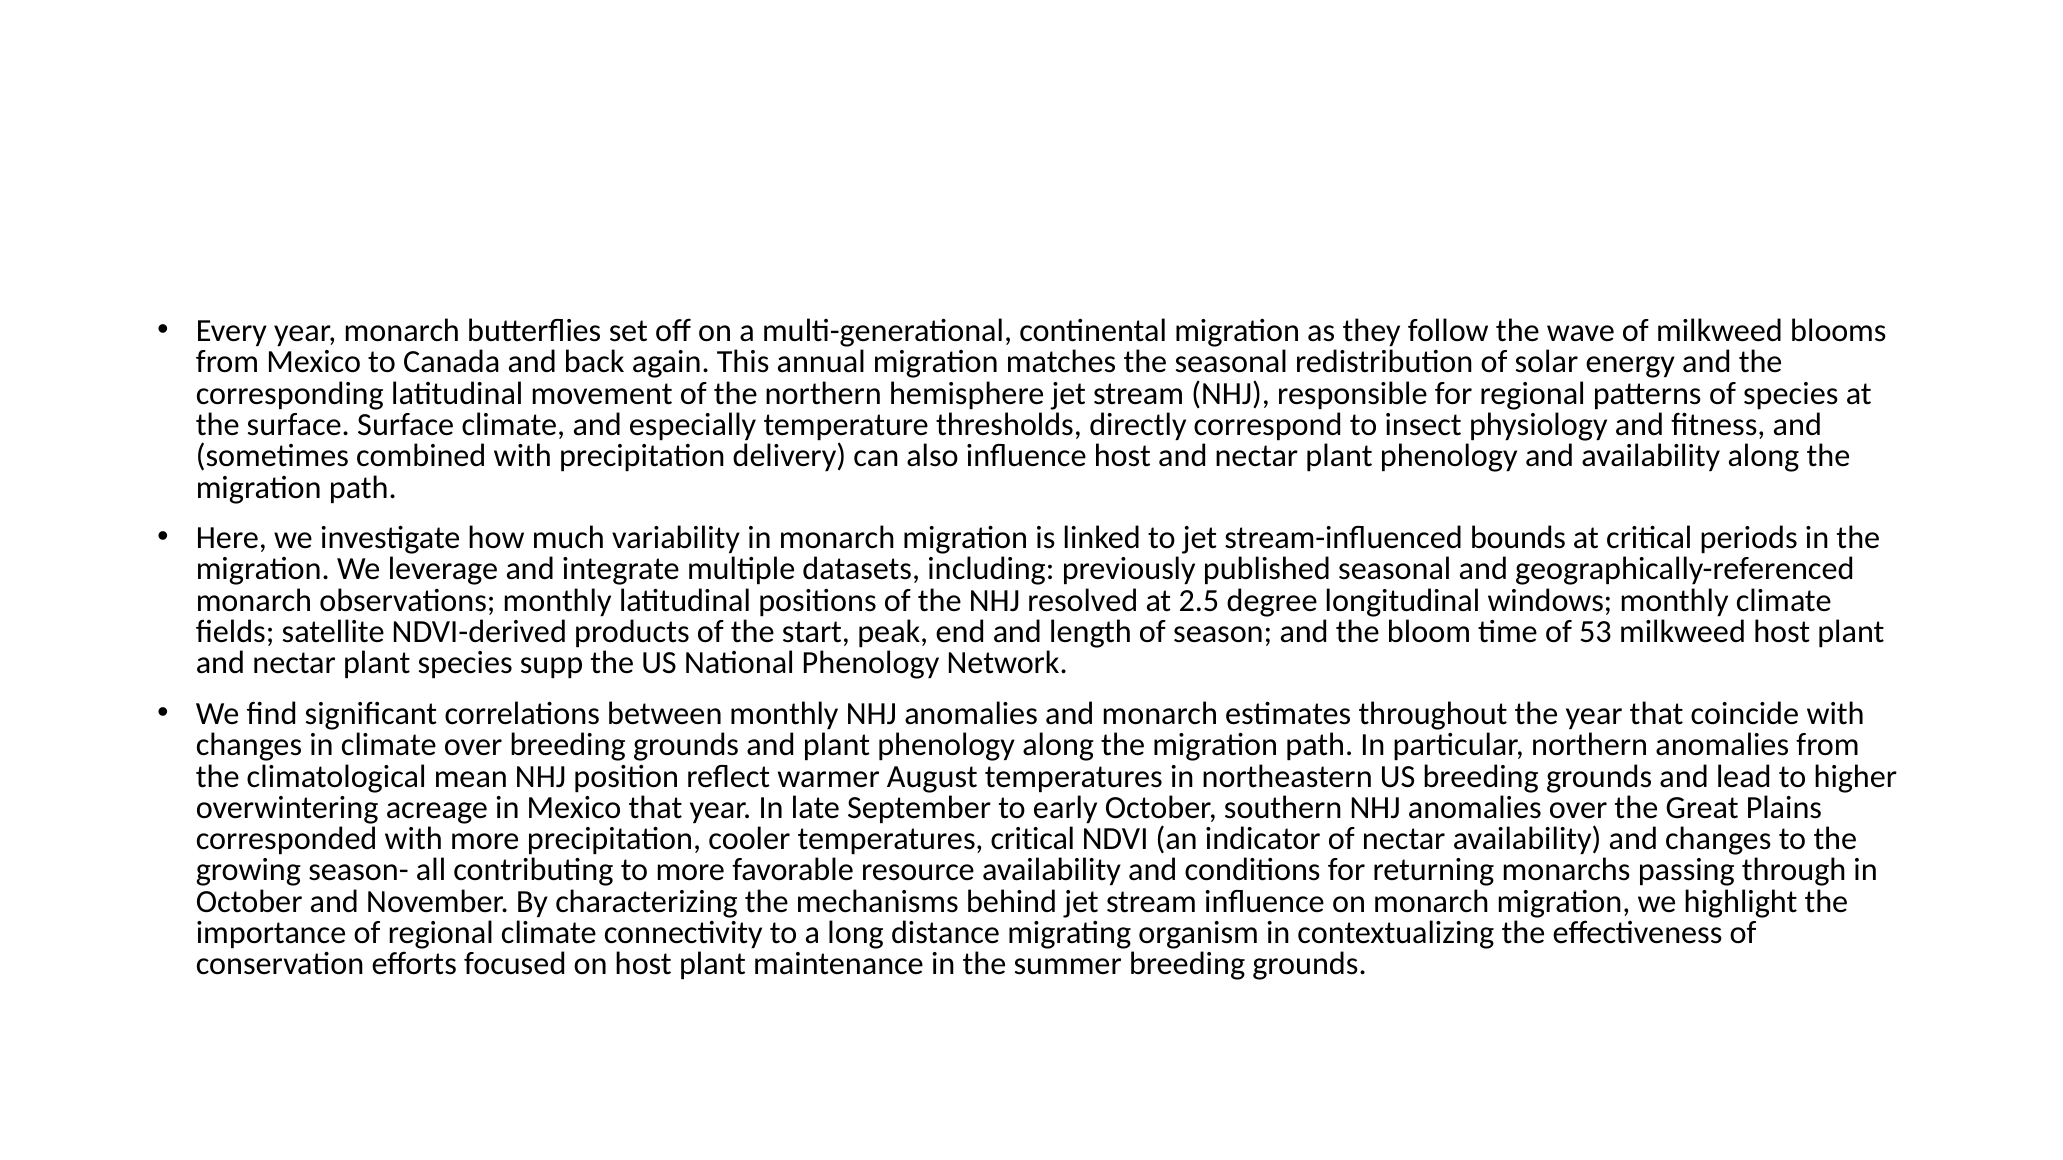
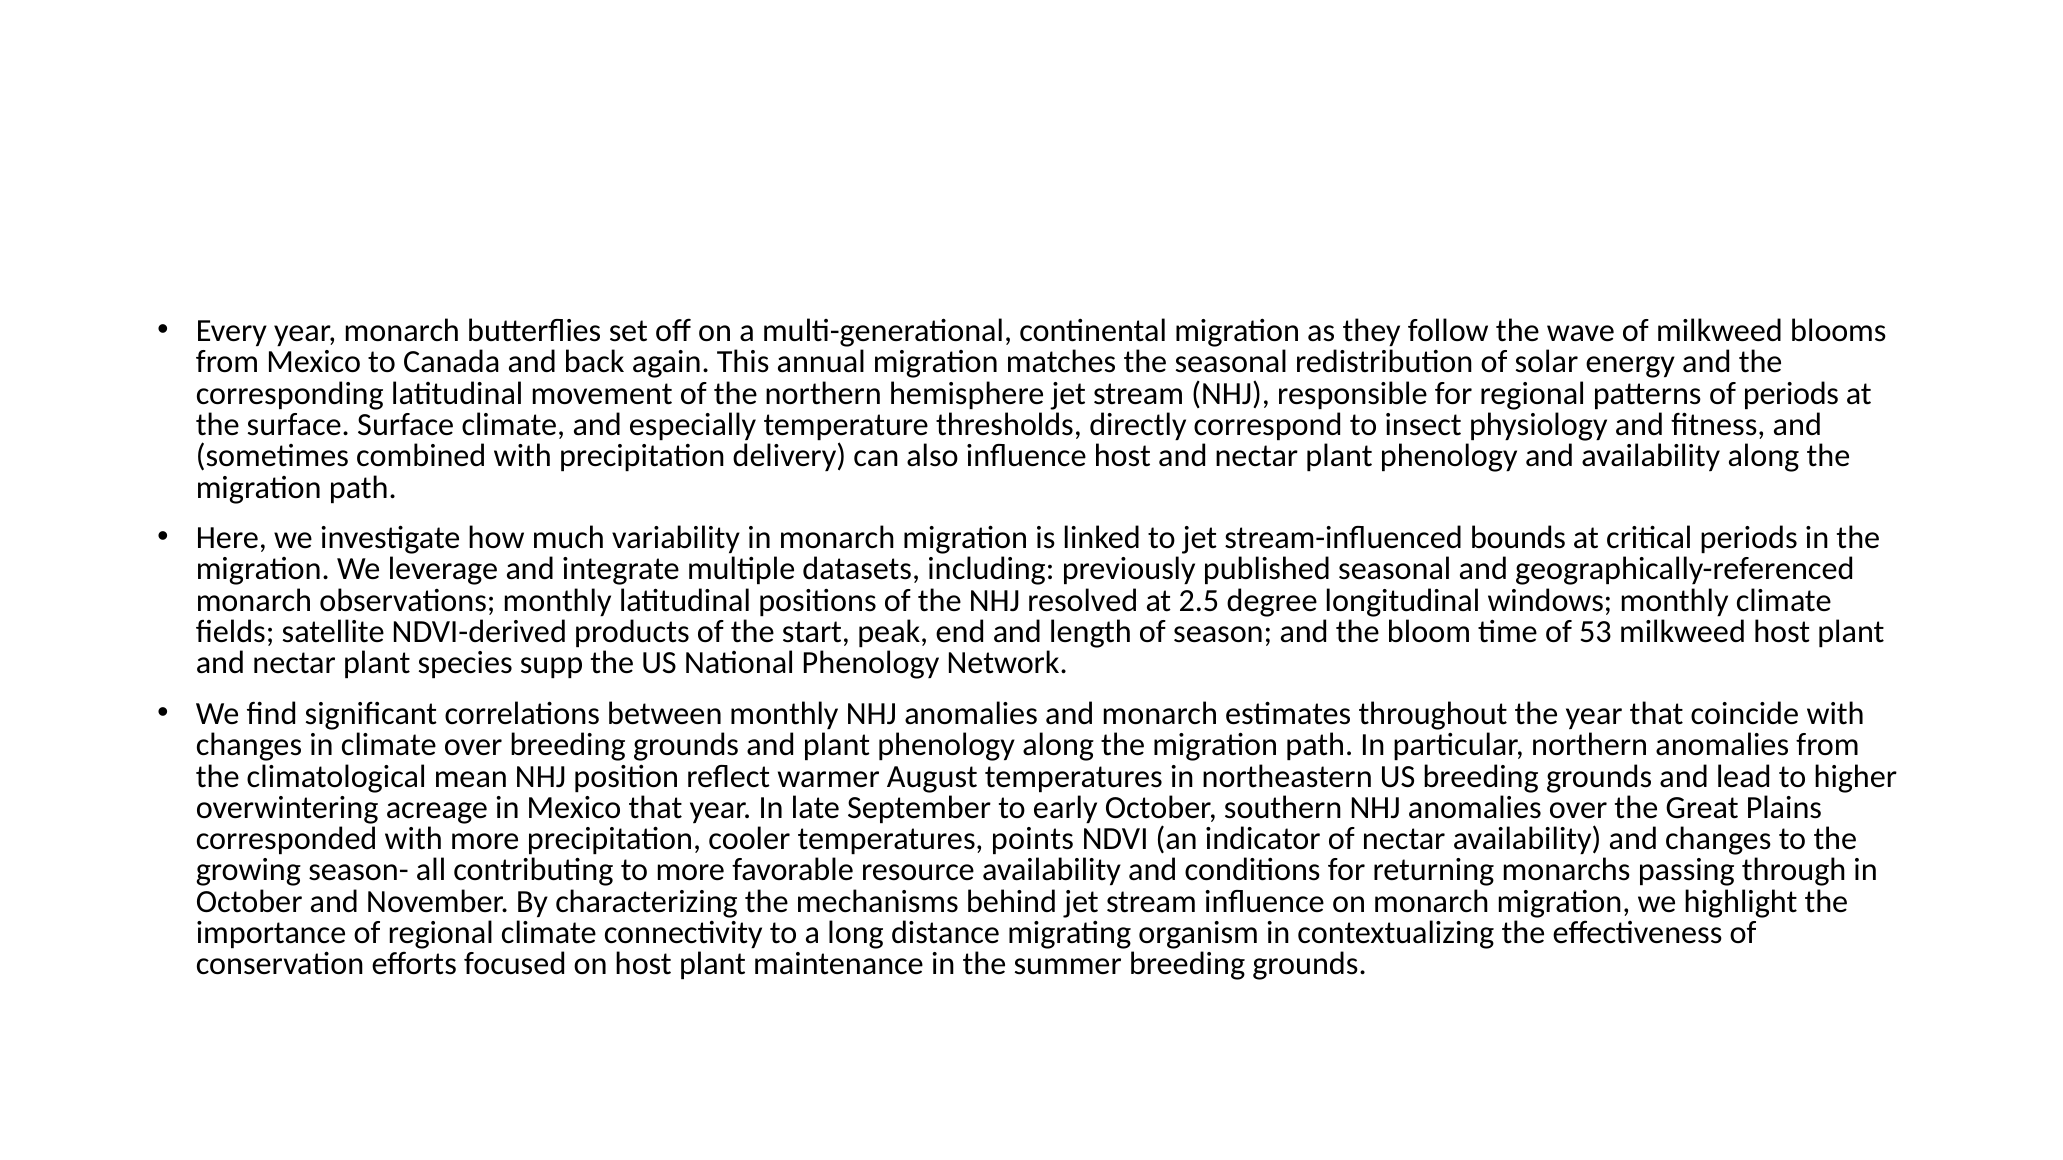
of species: species -> periods
temperatures critical: critical -> points
